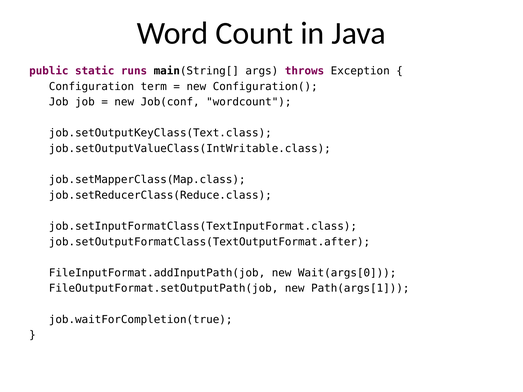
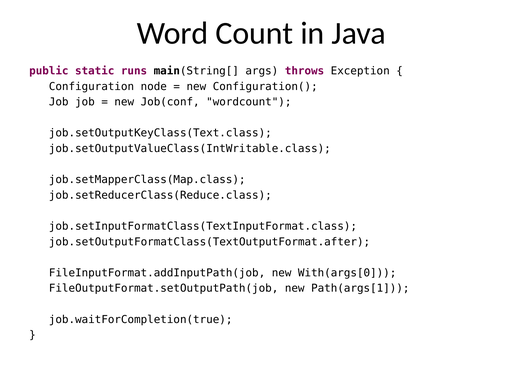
term: term -> node
Wait(args[0: Wait(args[0 -> With(args[0
